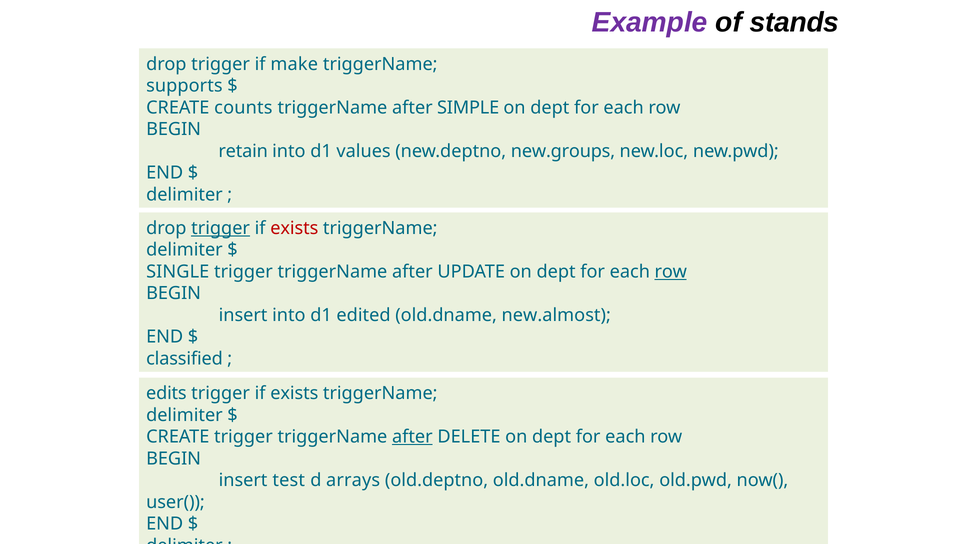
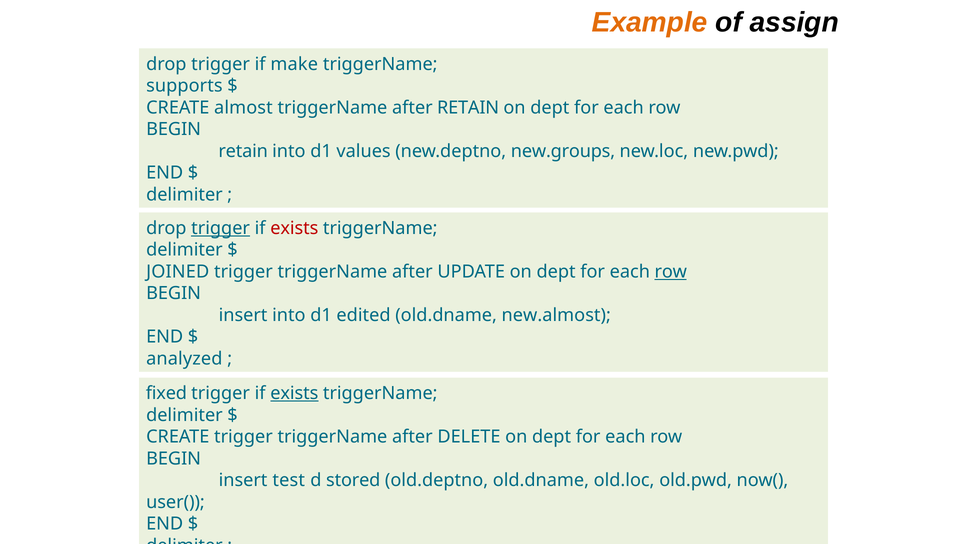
Example colour: purple -> orange
stands: stands -> assign
counts: counts -> almost
after SIMPLE: SIMPLE -> RETAIN
SINGLE: SINGLE -> JOINED
classified: classified -> analyzed
edits: edits -> fixed
exists at (294, 393) underline: none -> present
after at (412, 437) underline: present -> none
arrays: arrays -> stored
